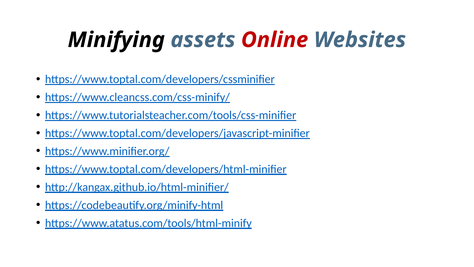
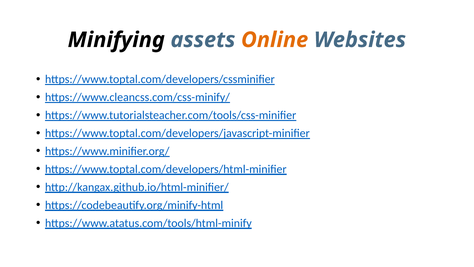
Online colour: red -> orange
